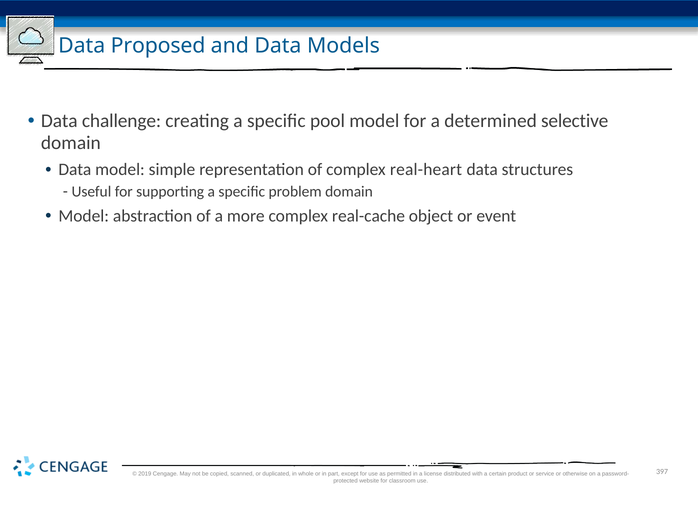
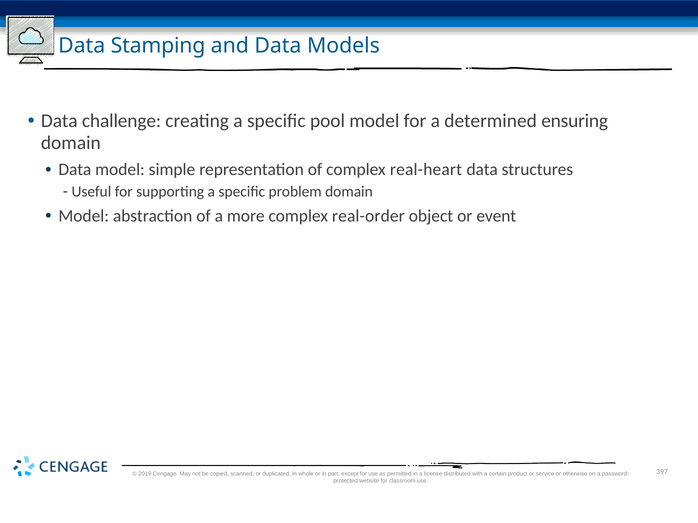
Proposed: Proposed -> Stamping
selective: selective -> ensuring
real-cache: real-cache -> real-order
